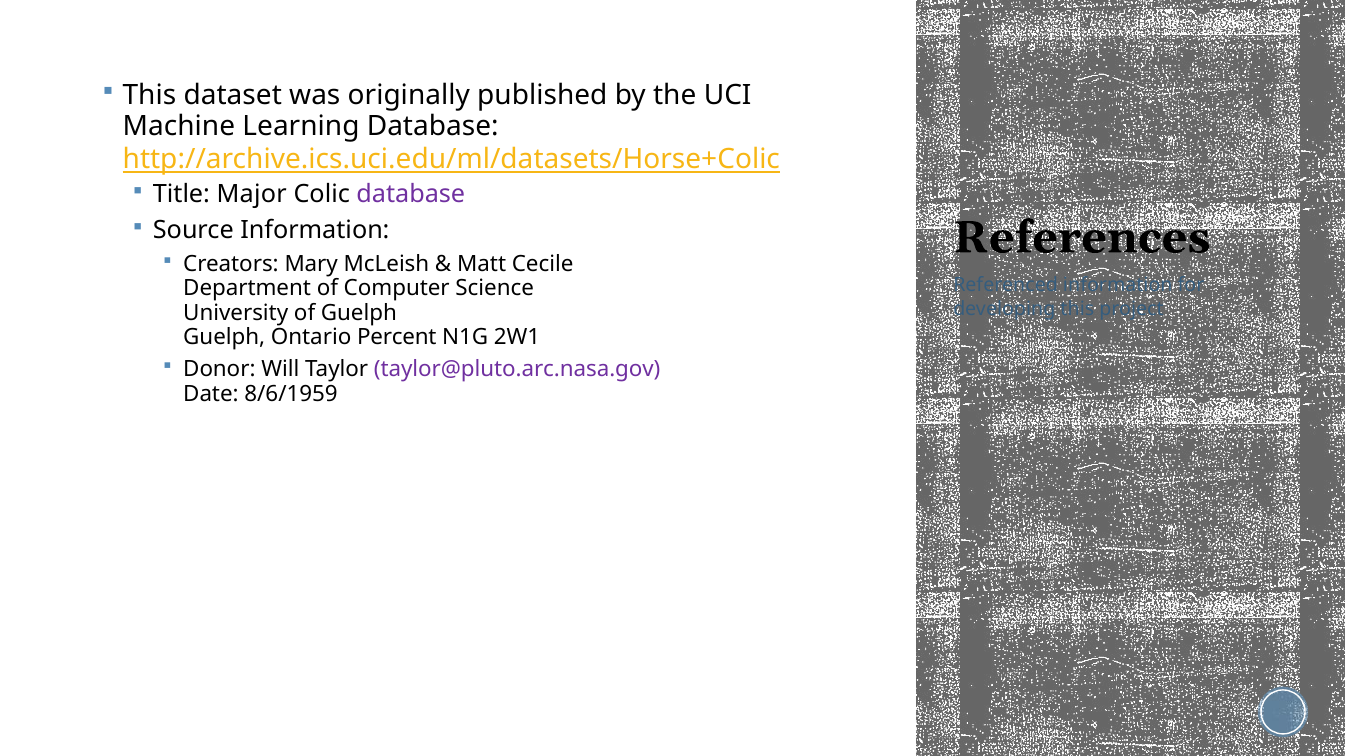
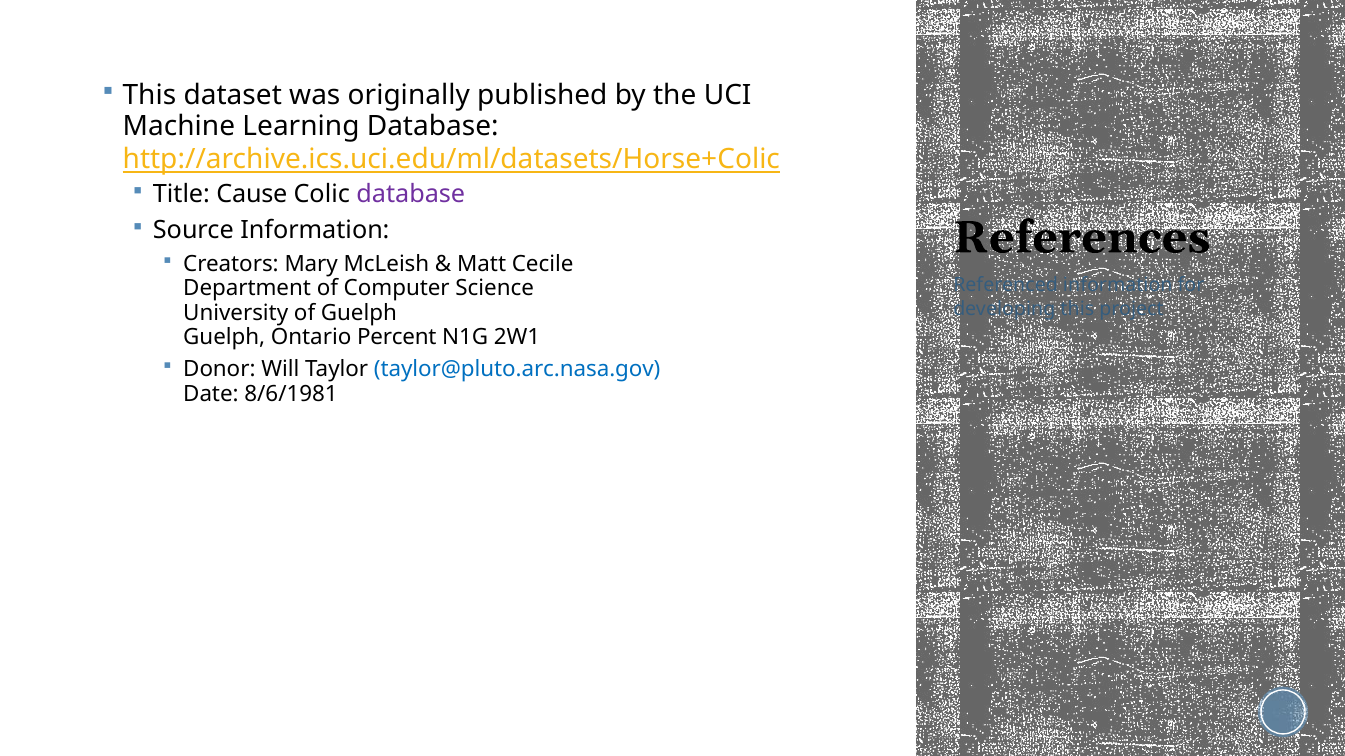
Major: Major -> Cause
taylor@pluto.arc.nasa.gov colour: purple -> blue
8/6/1959: 8/6/1959 -> 8/6/1981
